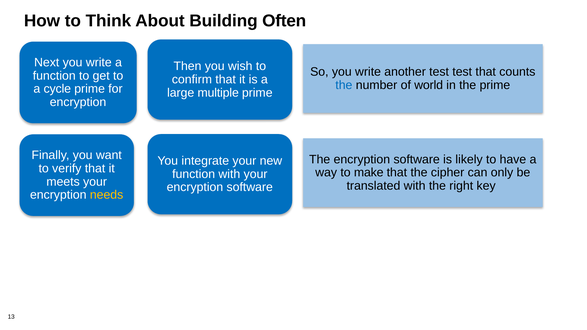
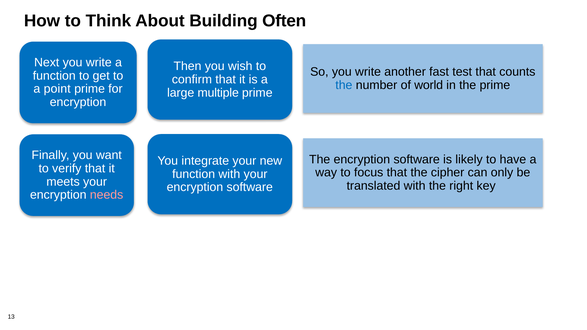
another test: test -> fast
cycle: cycle -> point
make: make -> focus
needs colour: yellow -> pink
